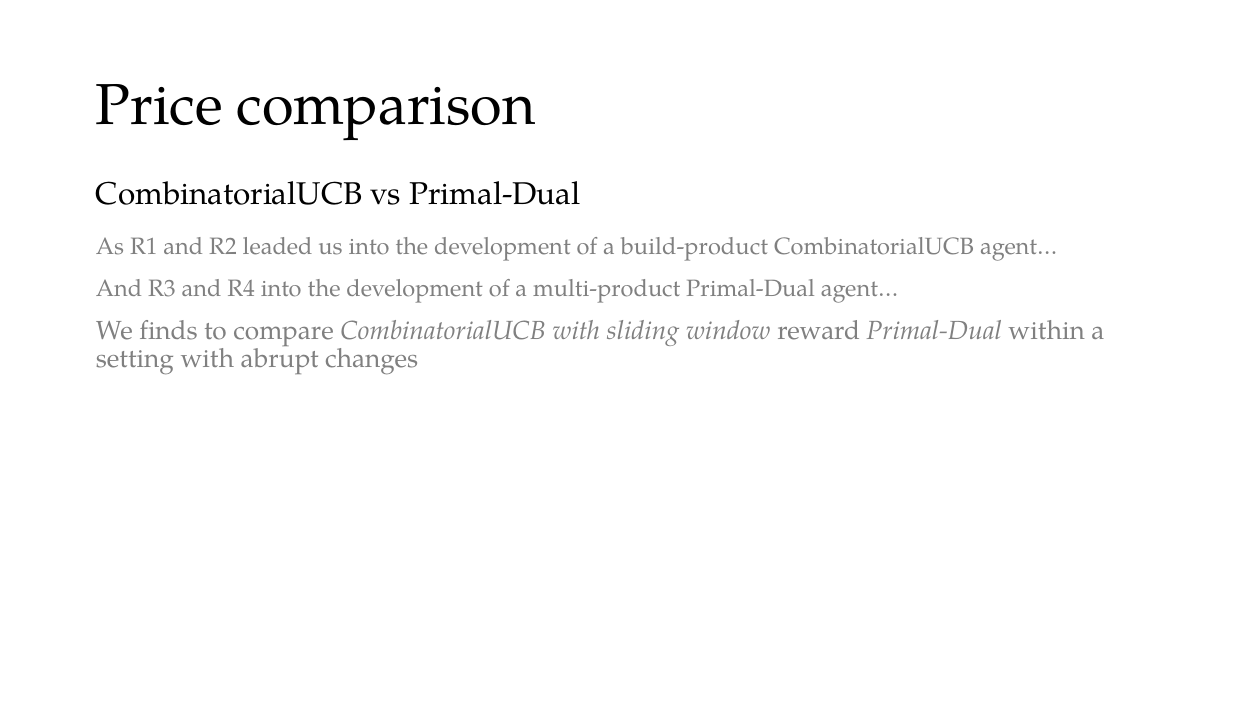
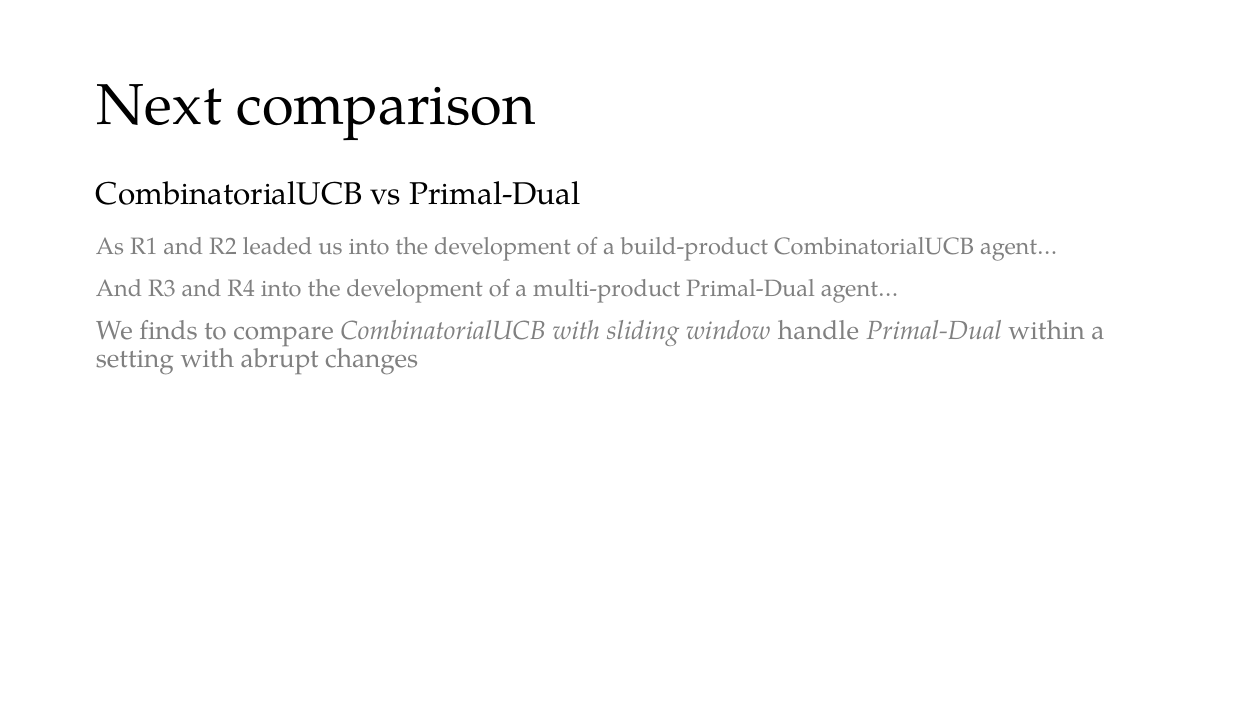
Price: Price -> Next
reward: reward -> handle
